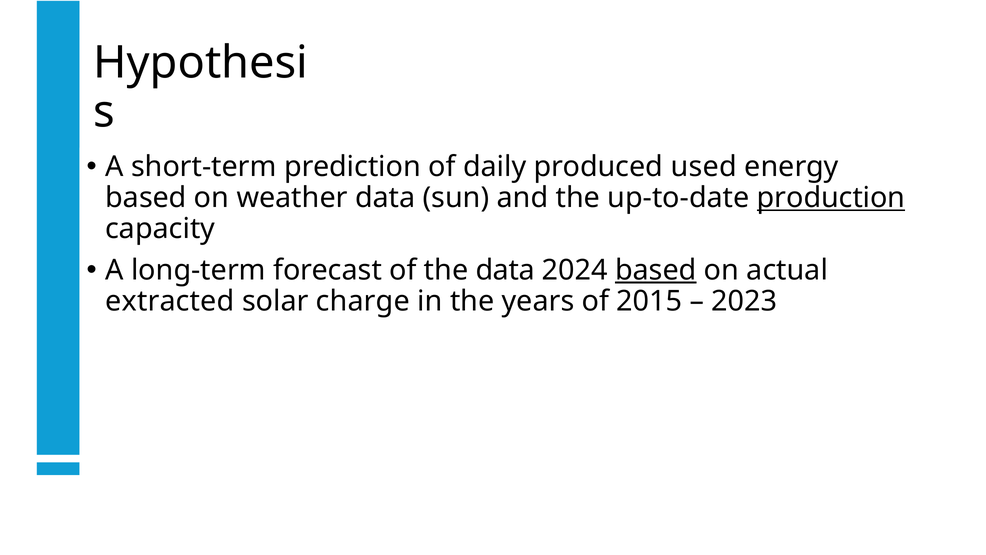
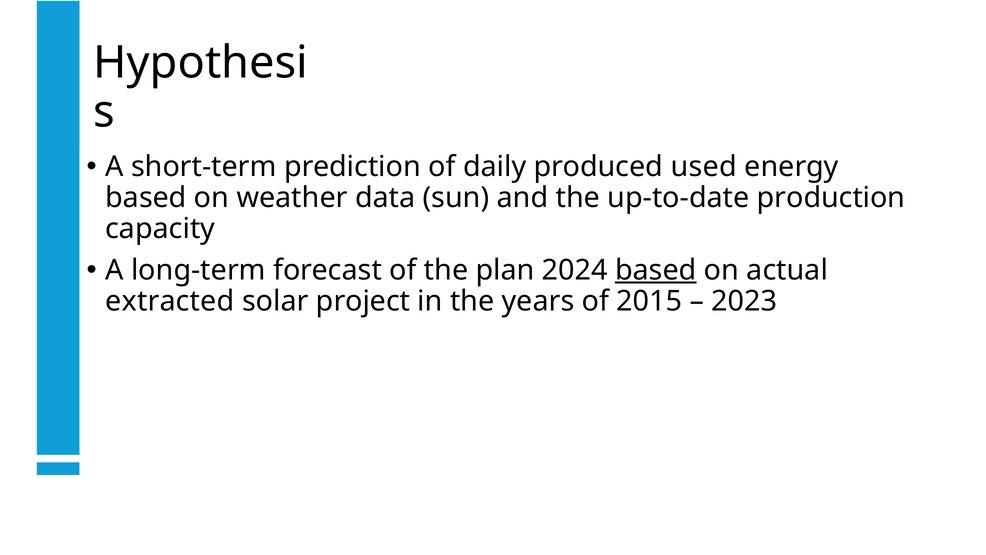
production underline: present -> none
the data: data -> plan
charge: charge -> project
